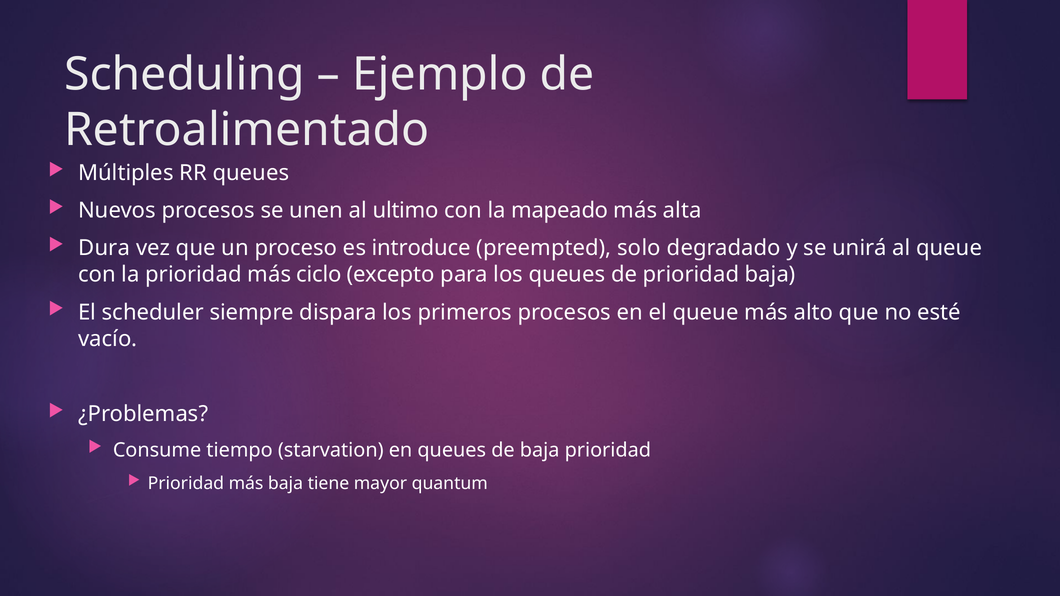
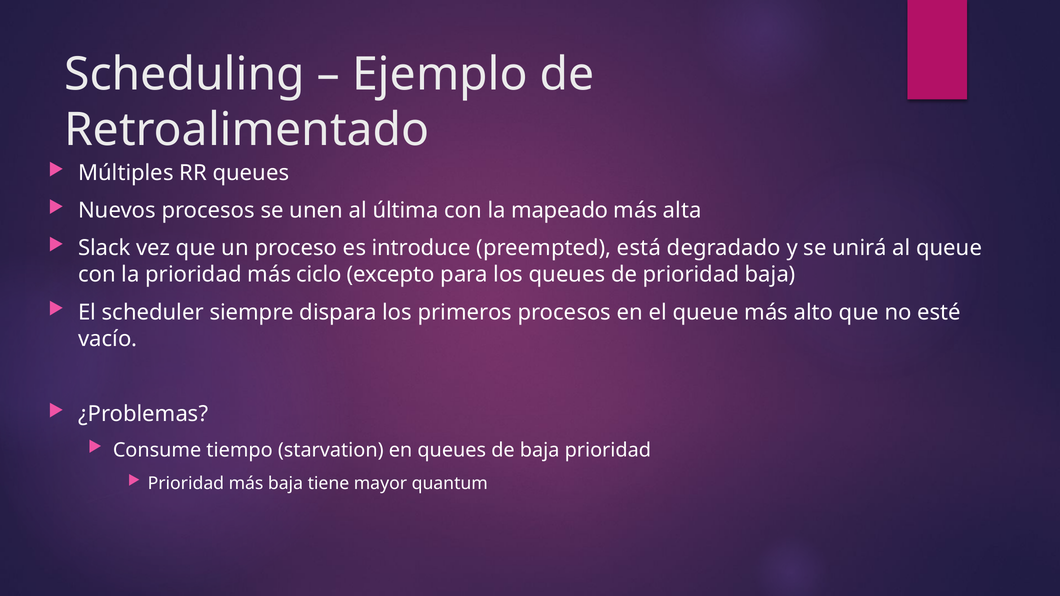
ultimo: ultimo -> última
Dura: Dura -> Slack
solo: solo -> está
